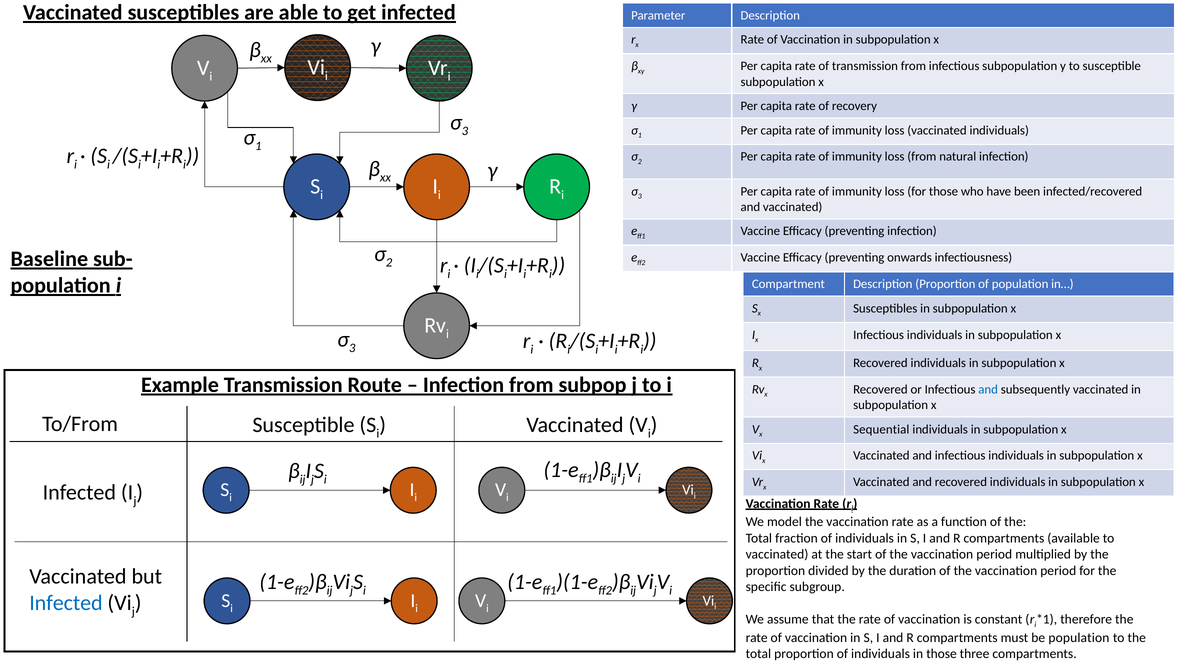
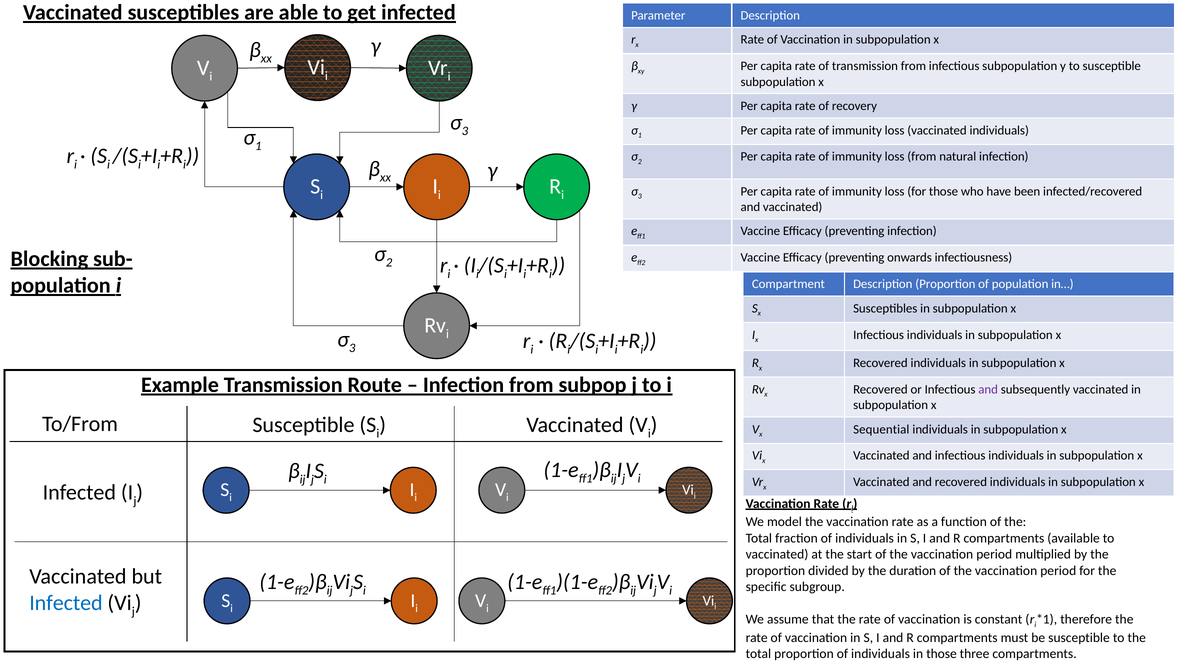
Baseline: Baseline -> Blocking
and at (988, 390) colour: blue -> purple
be population: population -> susceptible
